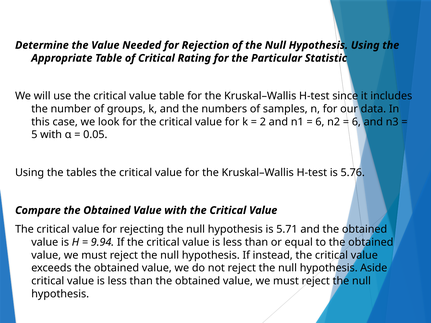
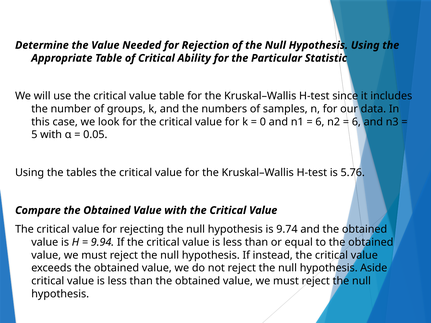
Rating: Rating -> Ability
2: 2 -> 0
5.71: 5.71 -> 9.74
